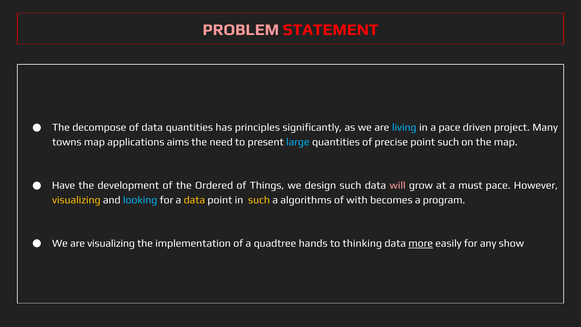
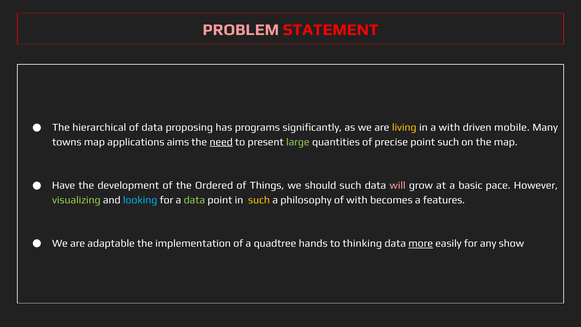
decompose: decompose -> hierarchical
data quantities: quantities -> proposing
principles: principles -> programs
living colour: light blue -> yellow
a pace: pace -> with
project: project -> mobile
need underline: none -> present
large colour: light blue -> light green
design: design -> should
must: must -> basic
visualizing at (76, 200) colour: yellow -> light green
data at (194, 200) colour: yellow -> light green
algorithms: algorithms -> philosophy
program: program -> features
are visualizing: visualizing -> adaptable
